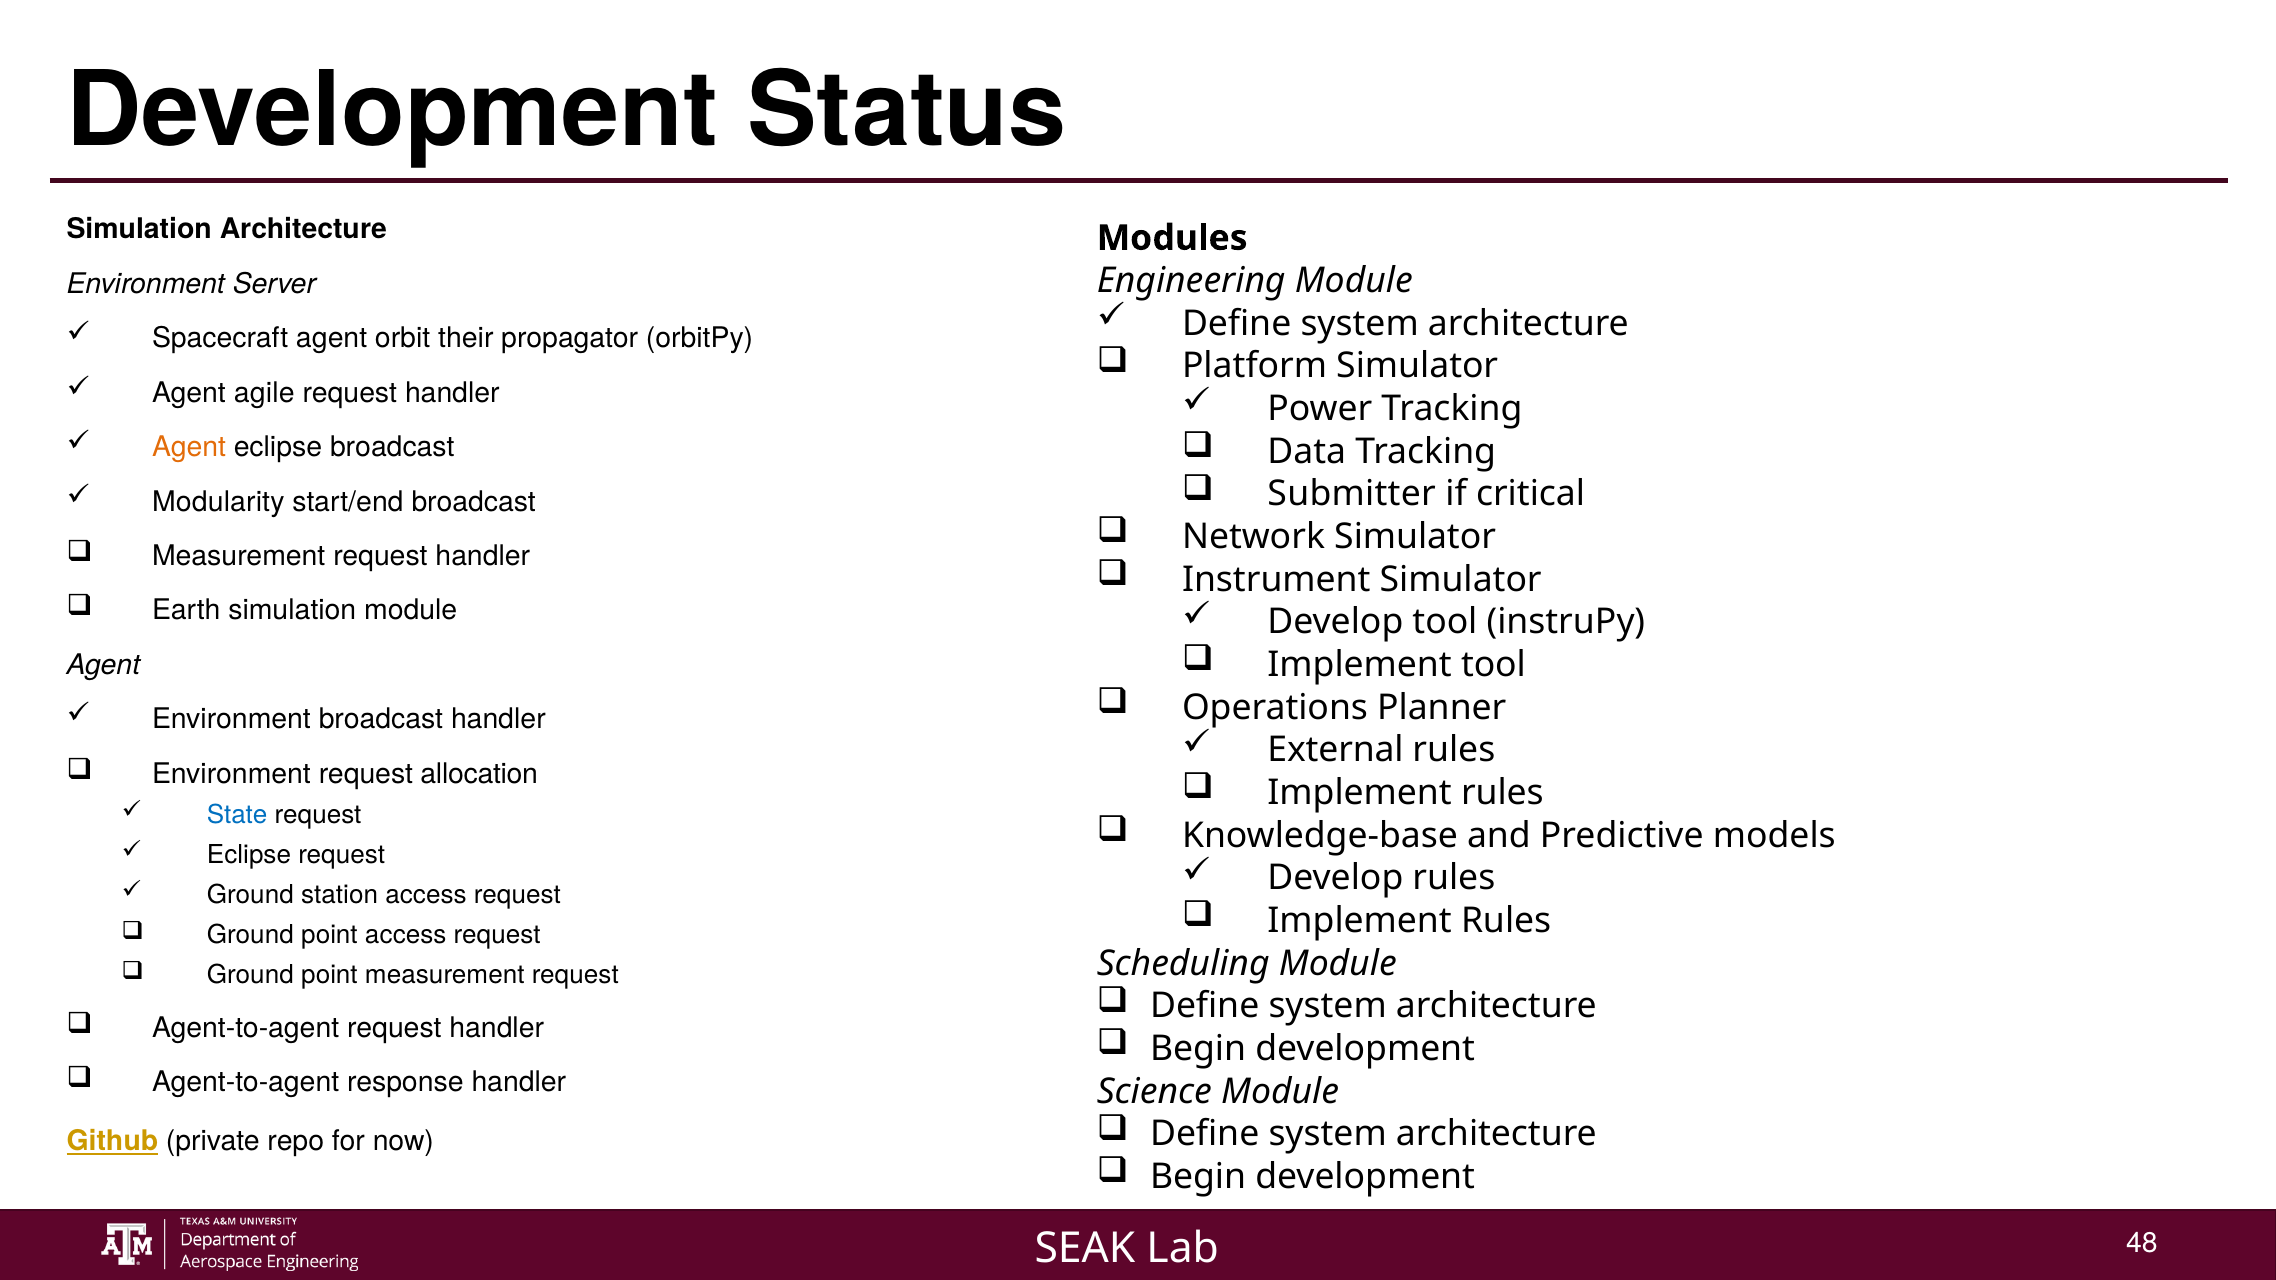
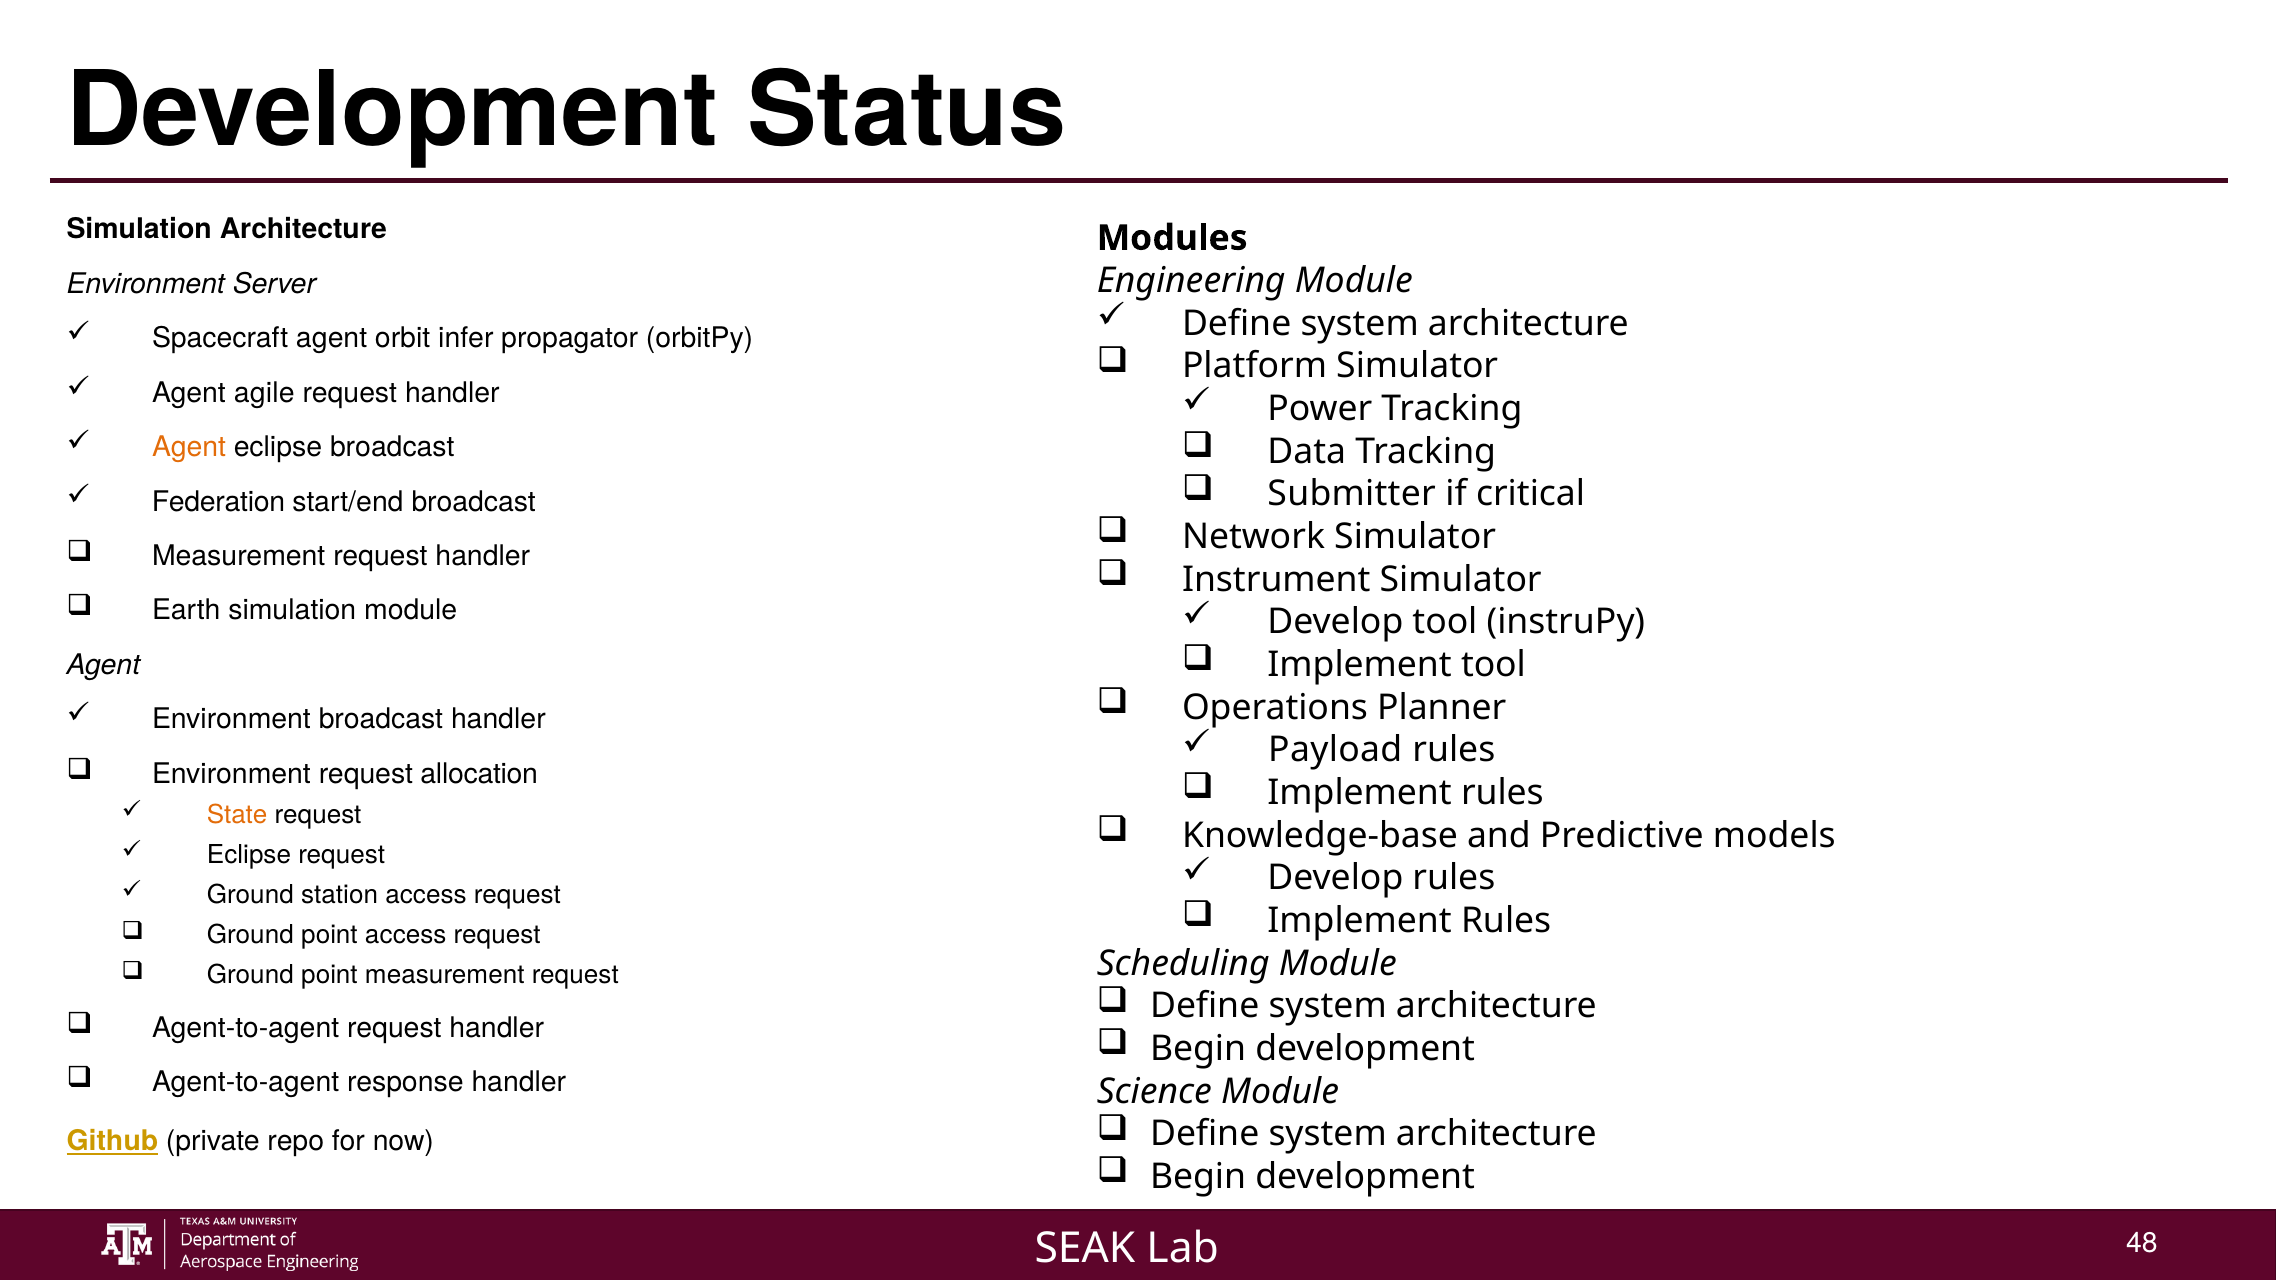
their: their -> infer
Modularity: Modularity -> Federation
External: External -> Payload
State colour: blue -> orange
